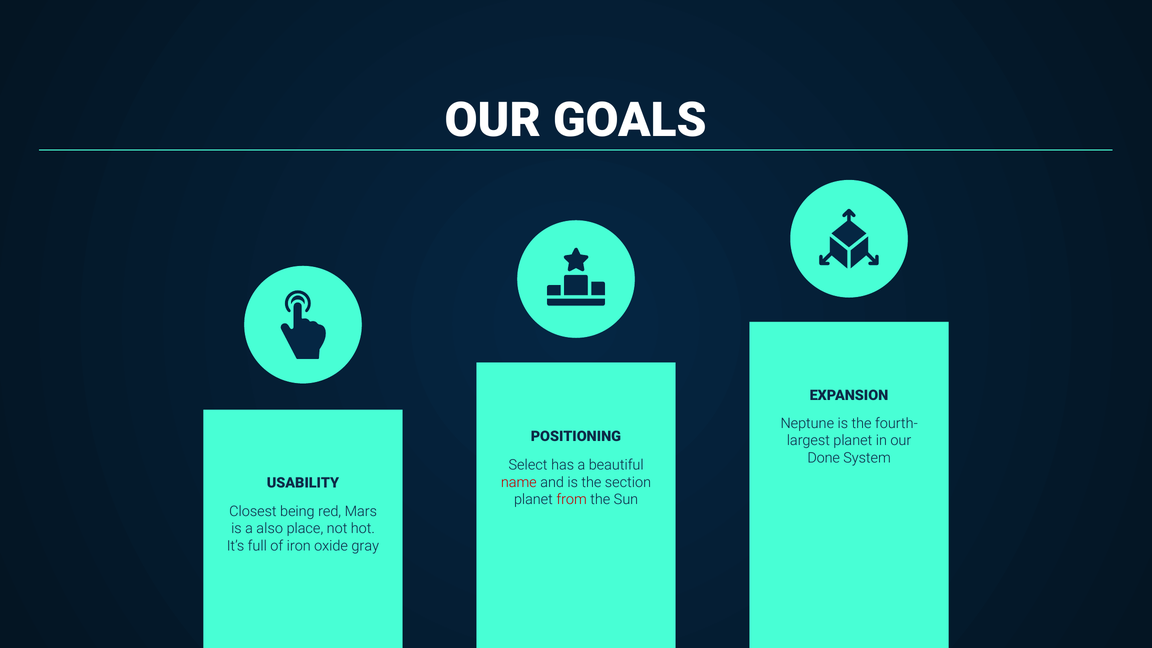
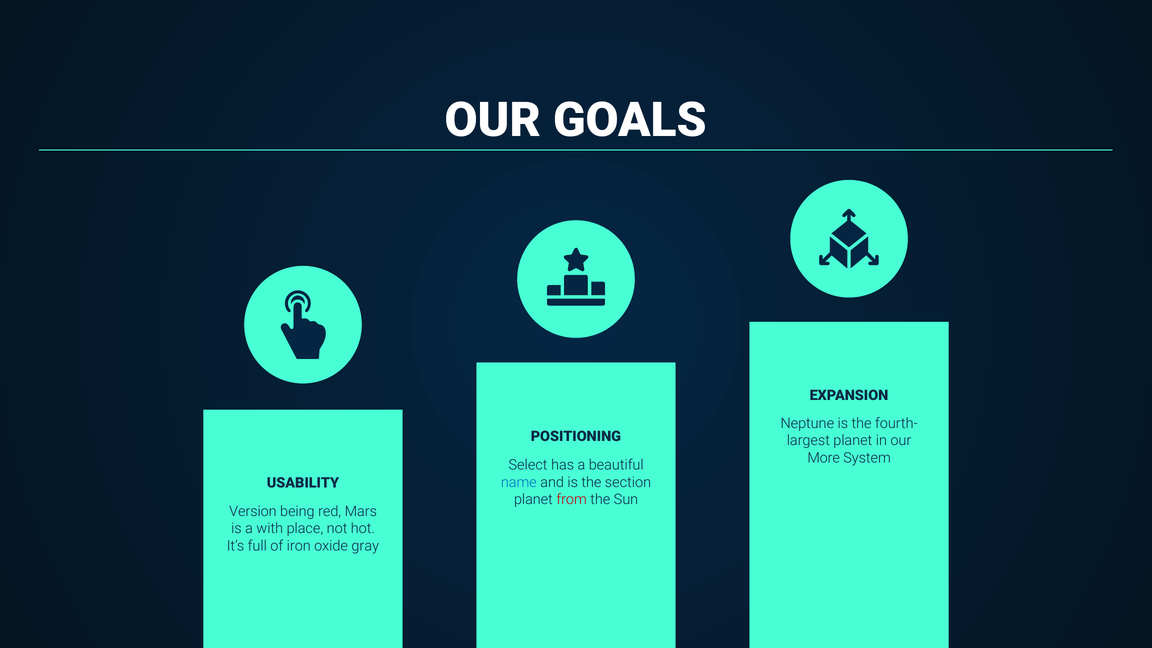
Done: Done -> More
name colour: red -> blue
Closest: Closest -> Version
also: also -> with
